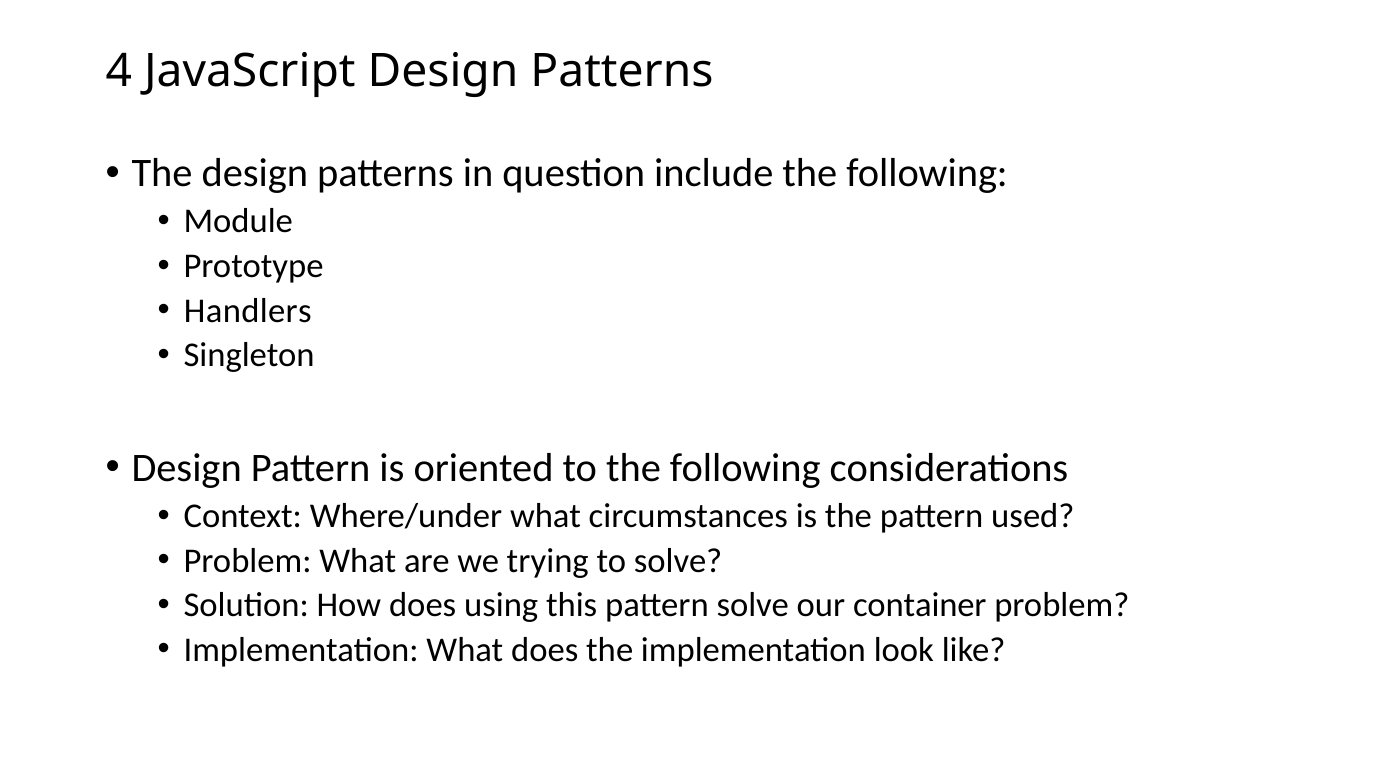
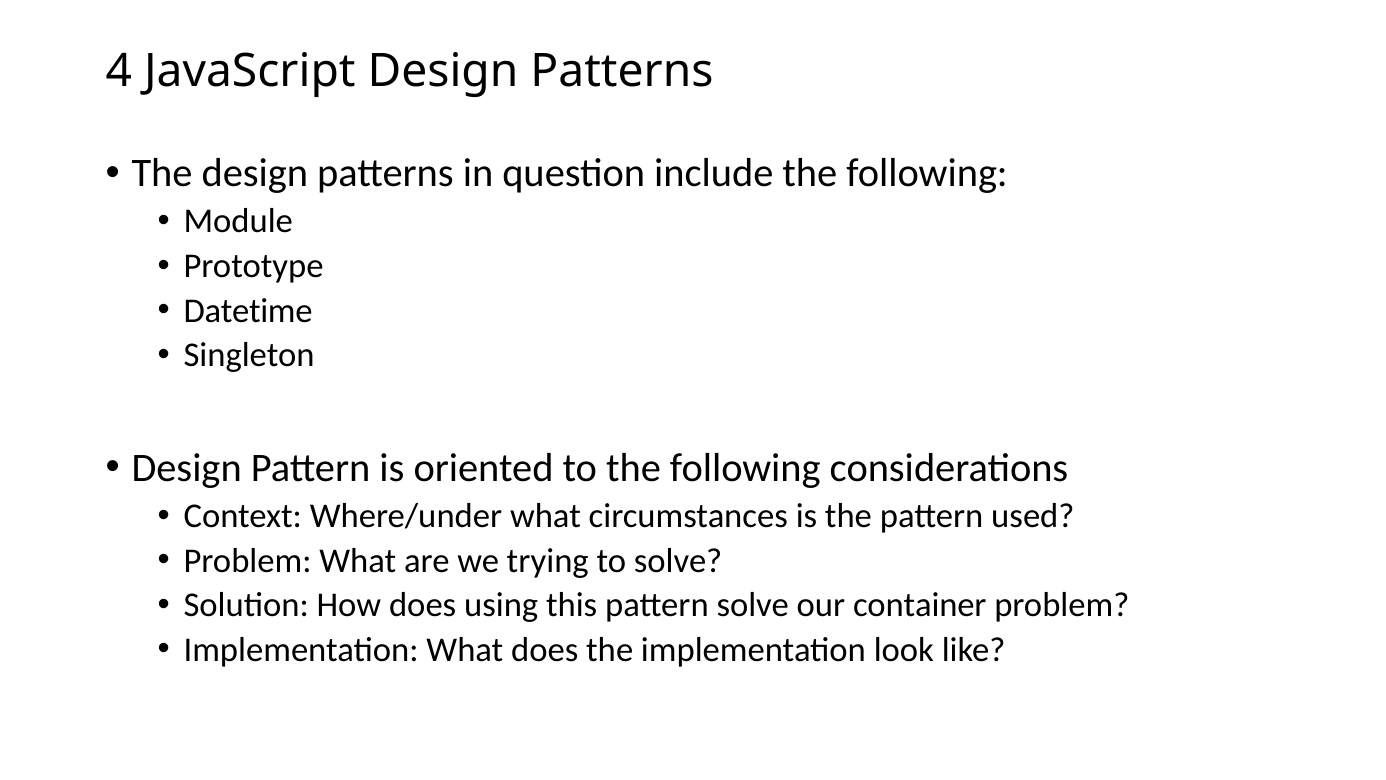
Handlers: Handlers -> Datetime
